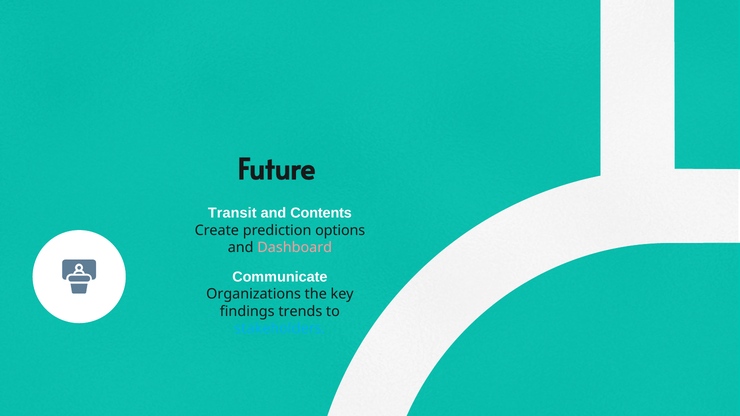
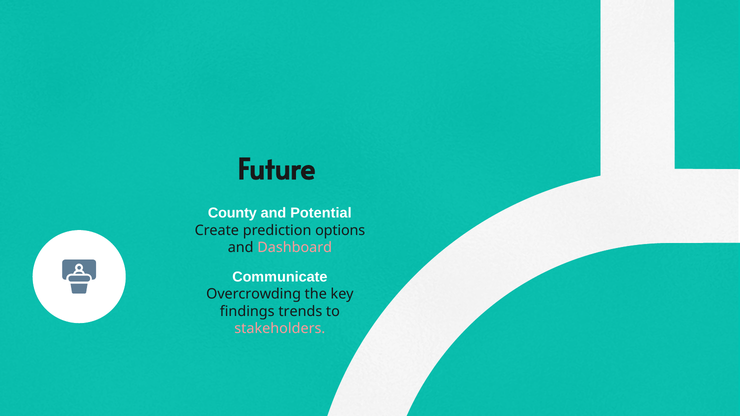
Transit: Transit -> County
Contents: Contents -> Potential
Organizations: Organizations -> Overcrowding
stakeholders colour: light blue -> pink
